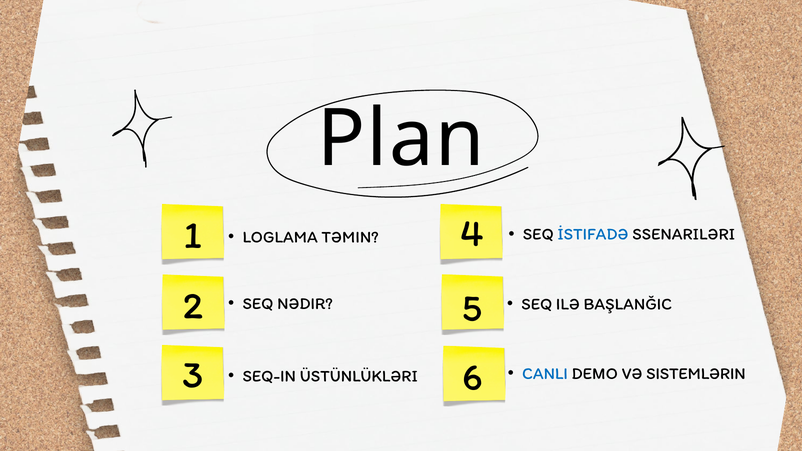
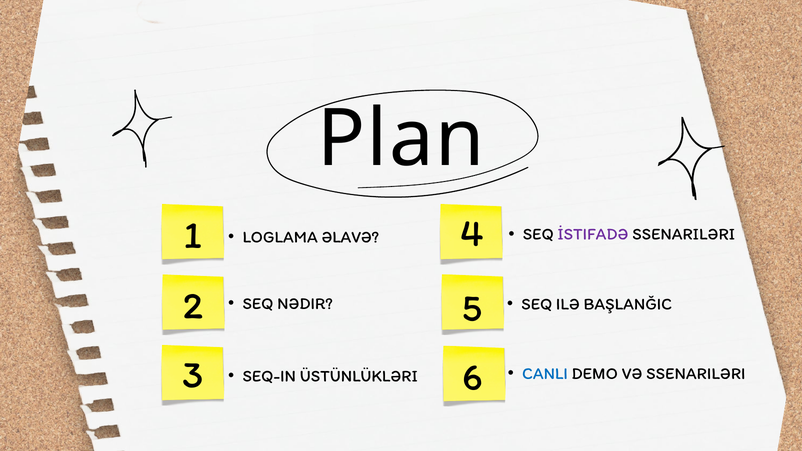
İSTIFADƏ colour: blue -> purple
TƏMIN: TƏMIN -> ƏLAVƏ
VƏ SISTEMLƏRIN: SISTEMLƏRIN -> SSENARILƏRI
